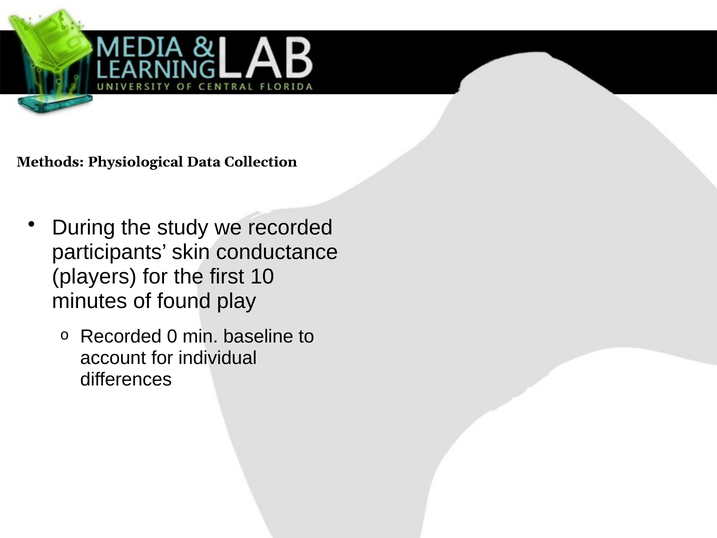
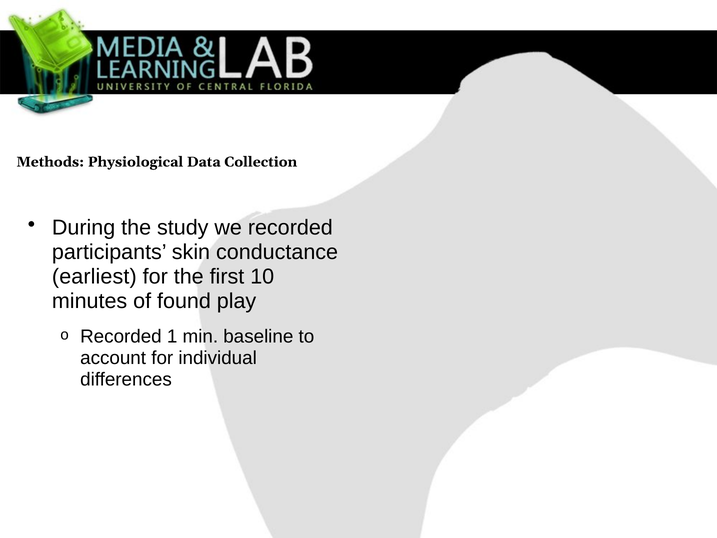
players: players -> earliest
0: 0 -> 1
